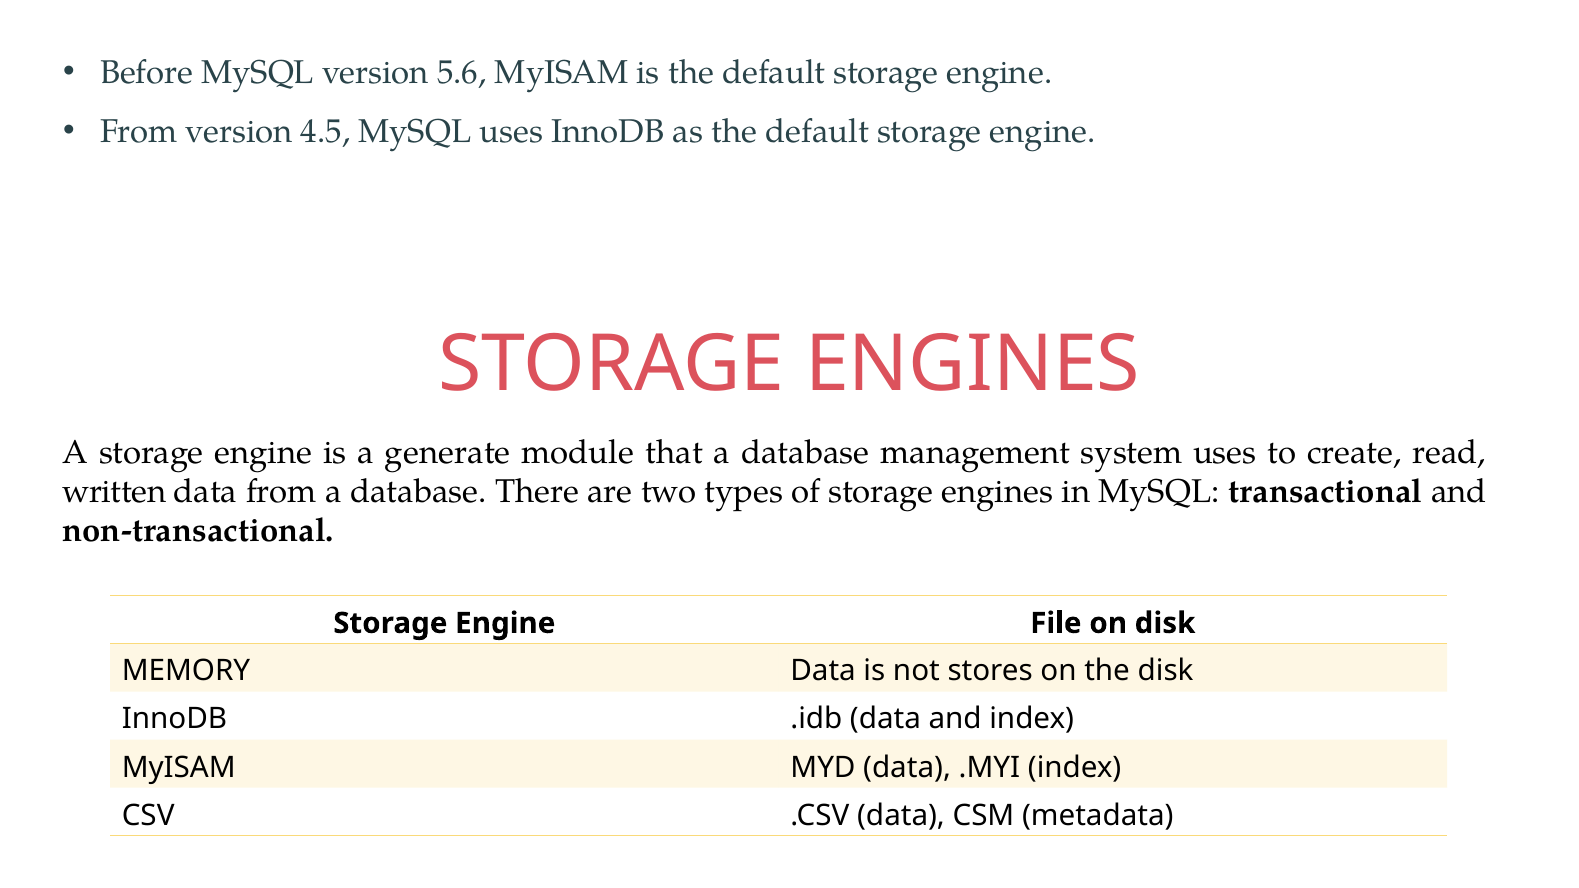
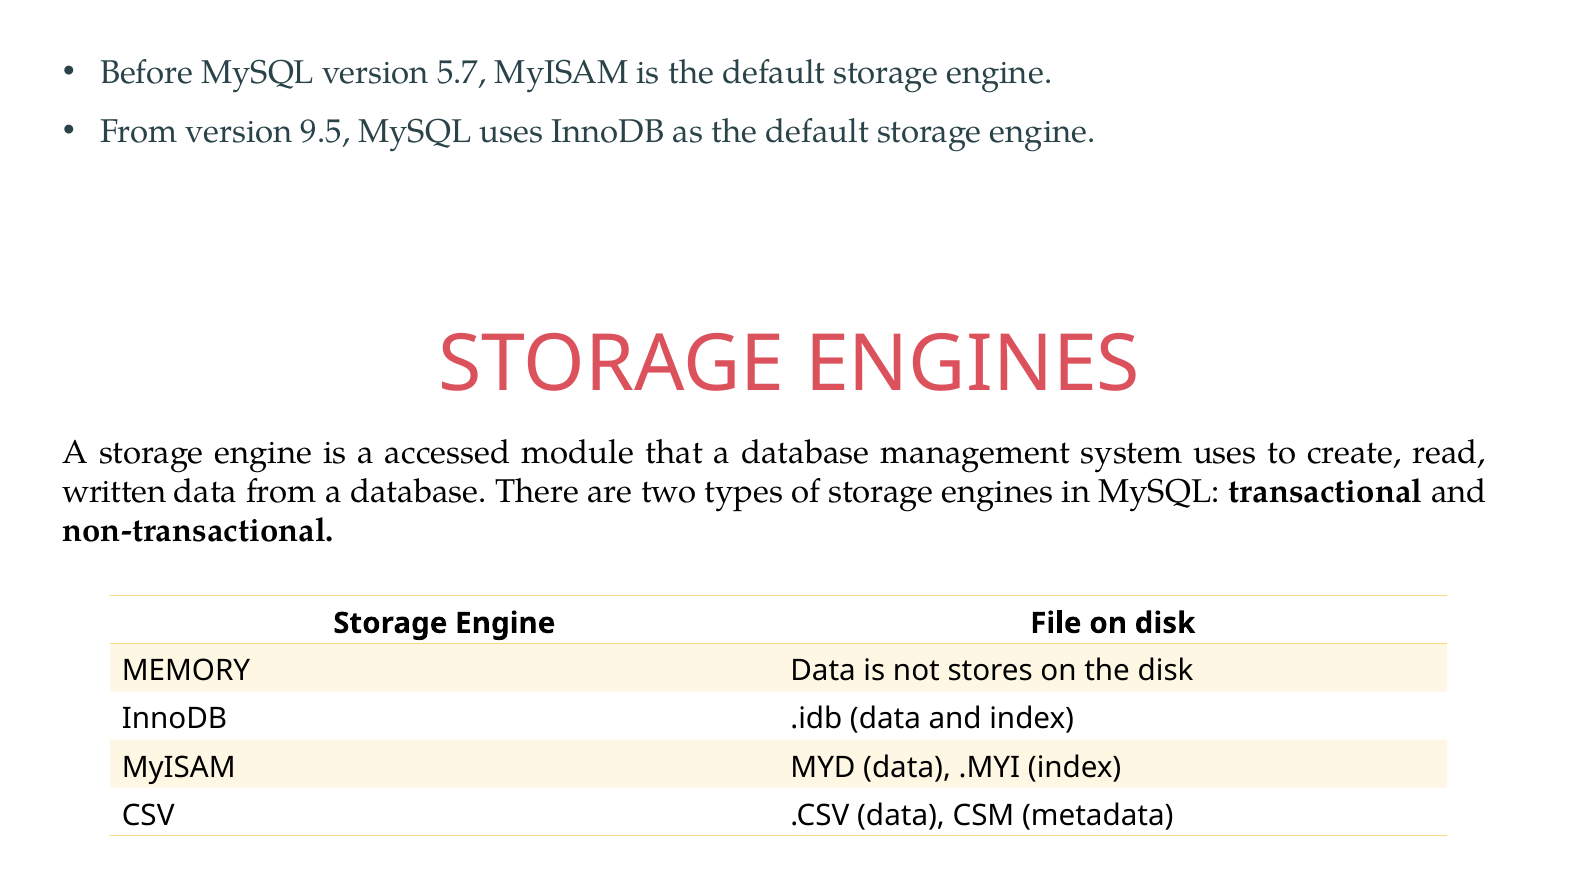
5.6: 5.6 -> 5.7
4.5: 4.5 -> 9.5
generate: generate -> accessed
